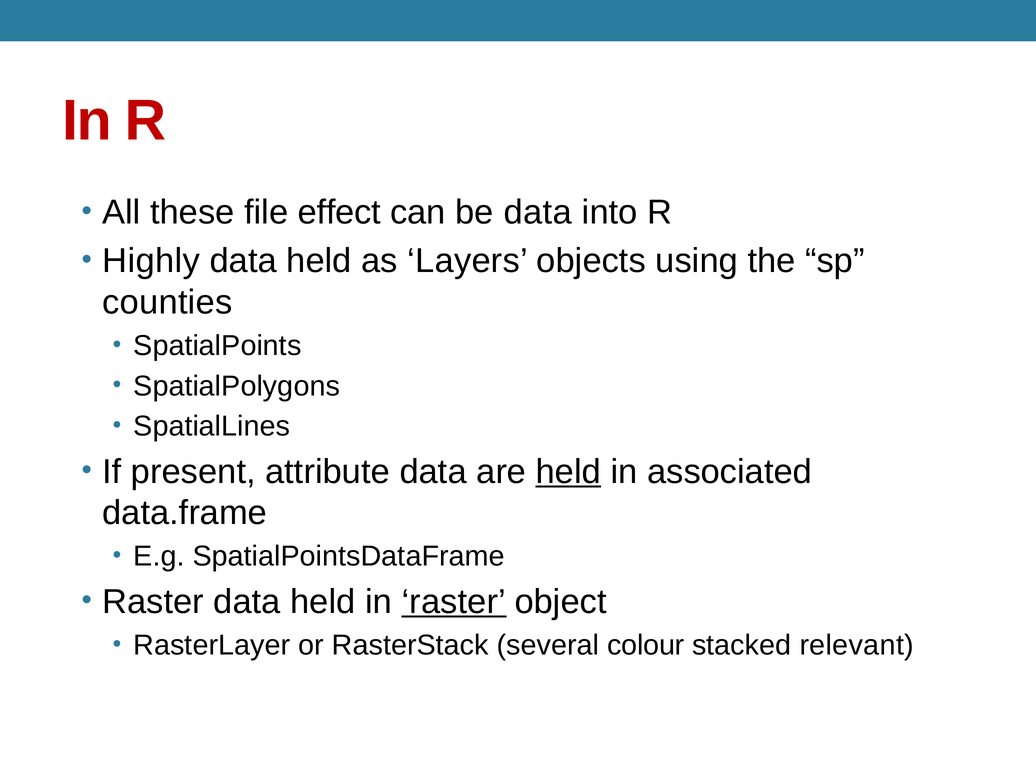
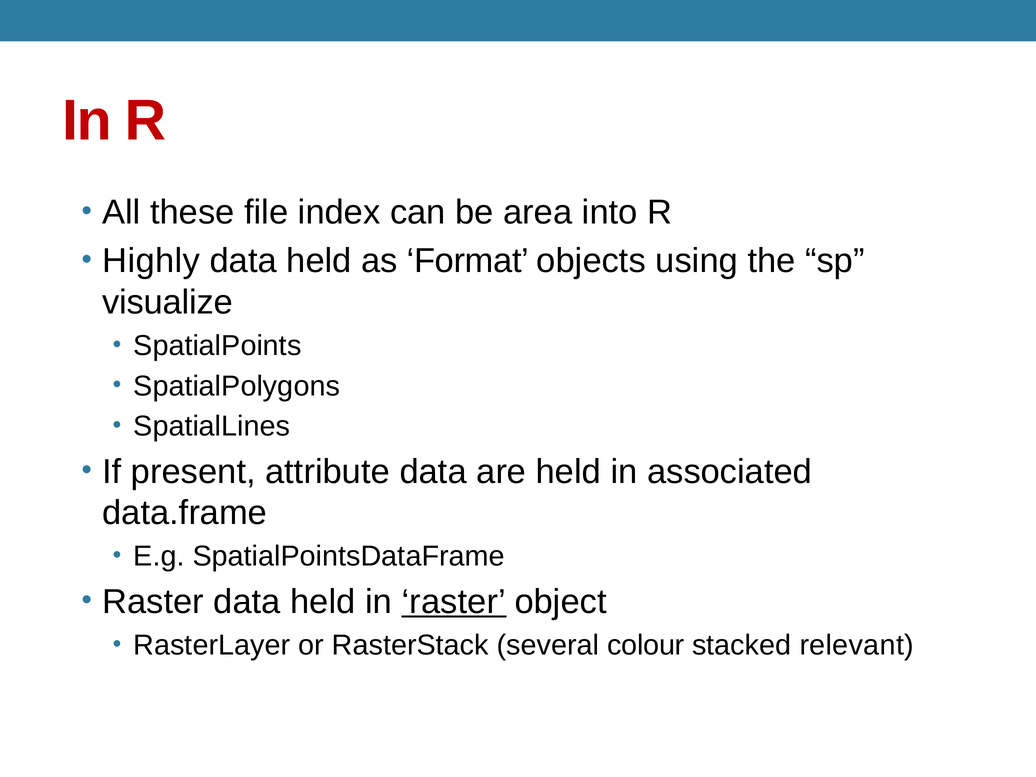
effect: effect -> index
be data: data -> area
Layers: Layers -> Format
counties: counties -> visualize
held at (568, 472) underline: present -> none
